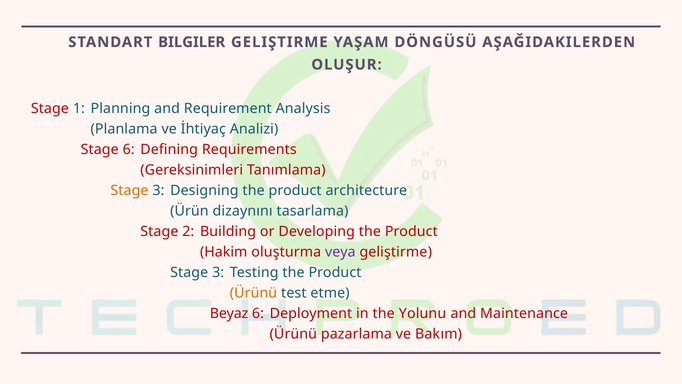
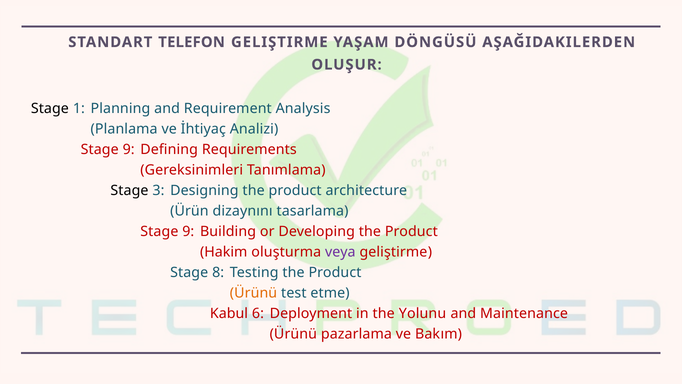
BILGILER: BILGILER -> TELEFON
Stage at (50, 109) colour: red -> black
6 at (129, 149): 6 -> 9
Stage at (129, 190) colour: orange -> black
2 at (188, 231): 2 -> 9
3 at (218, 272): 3 -> 8
Beyaz: Beyaz -> Kabul
